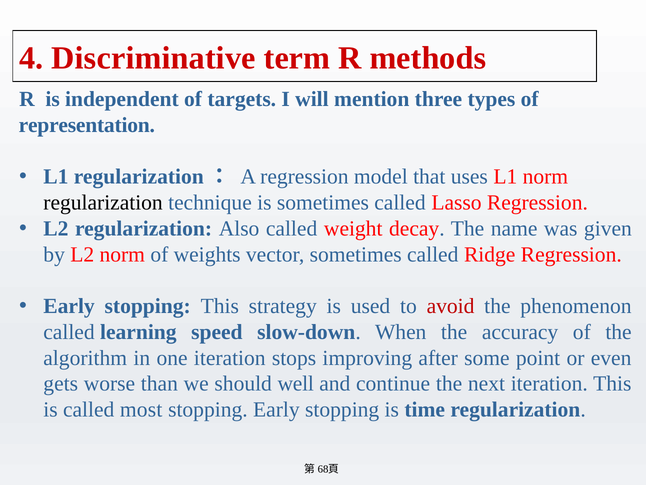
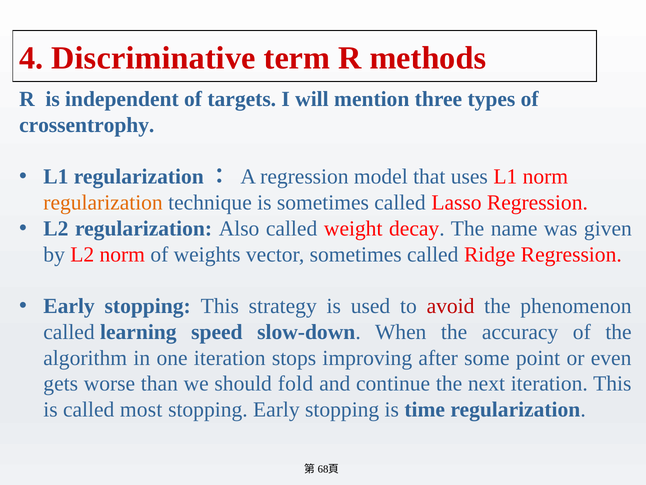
representation: representation -> crossentrophy
regularization at (103, 203) colour: black -> orange
well: well -> fold
